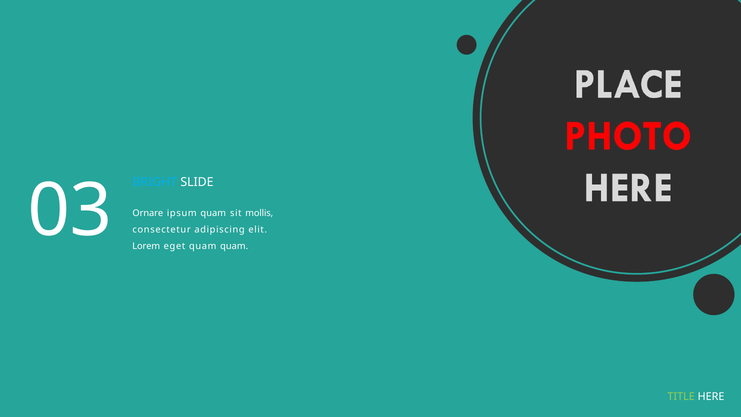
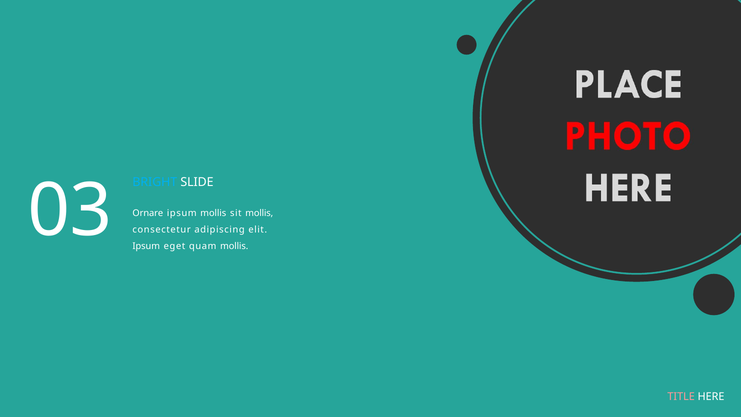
ipsum quam: quam -> mollis
Lorem at (146, 246): Lorem -> Ipsum
quam quam: quam -> mollis
TITLE colour: light green -> pink
